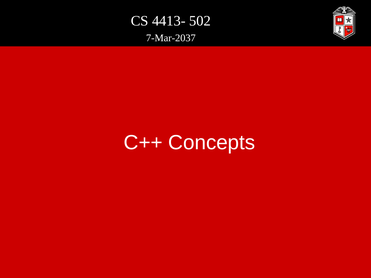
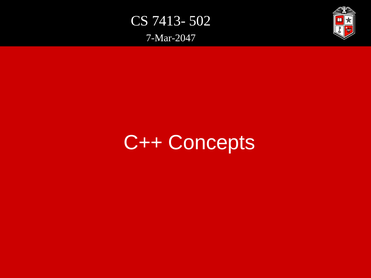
4413-: 4413- -> 7413-
7-Mar-2037: 7-Mar-2037 -> 7-Mar-2047
